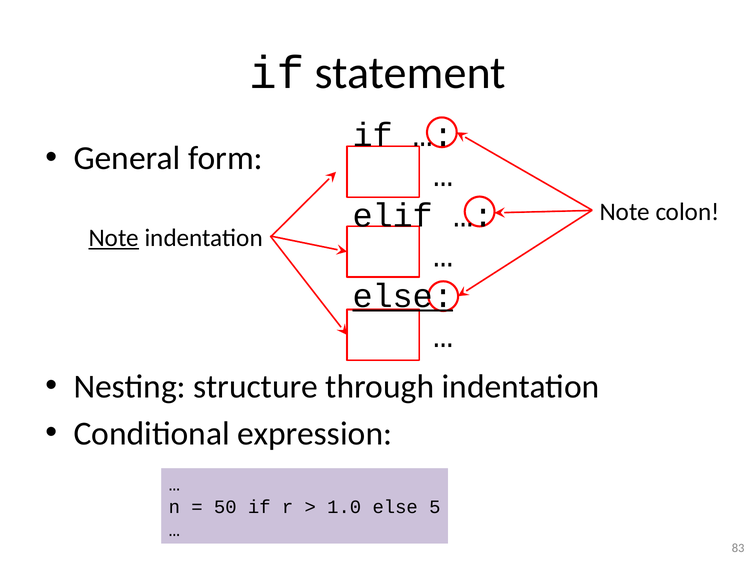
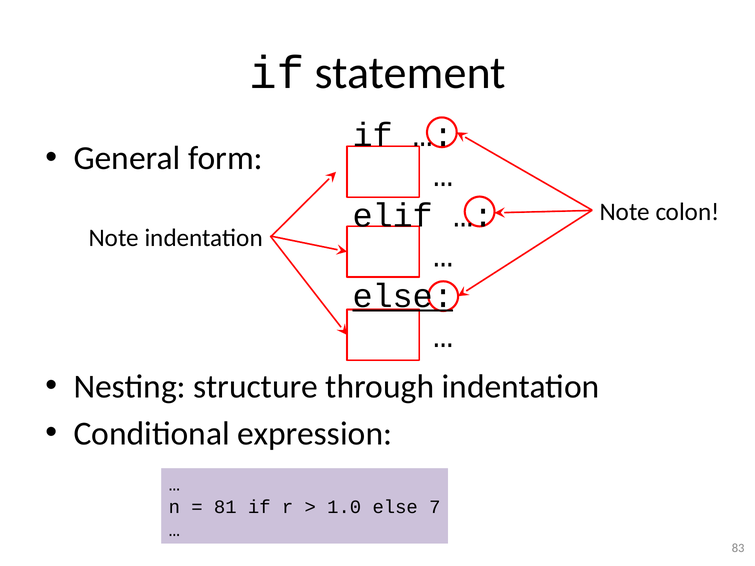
Note at (114, 238) underline: present -> none
50: 50 -> 81
5: 5 -> 7
